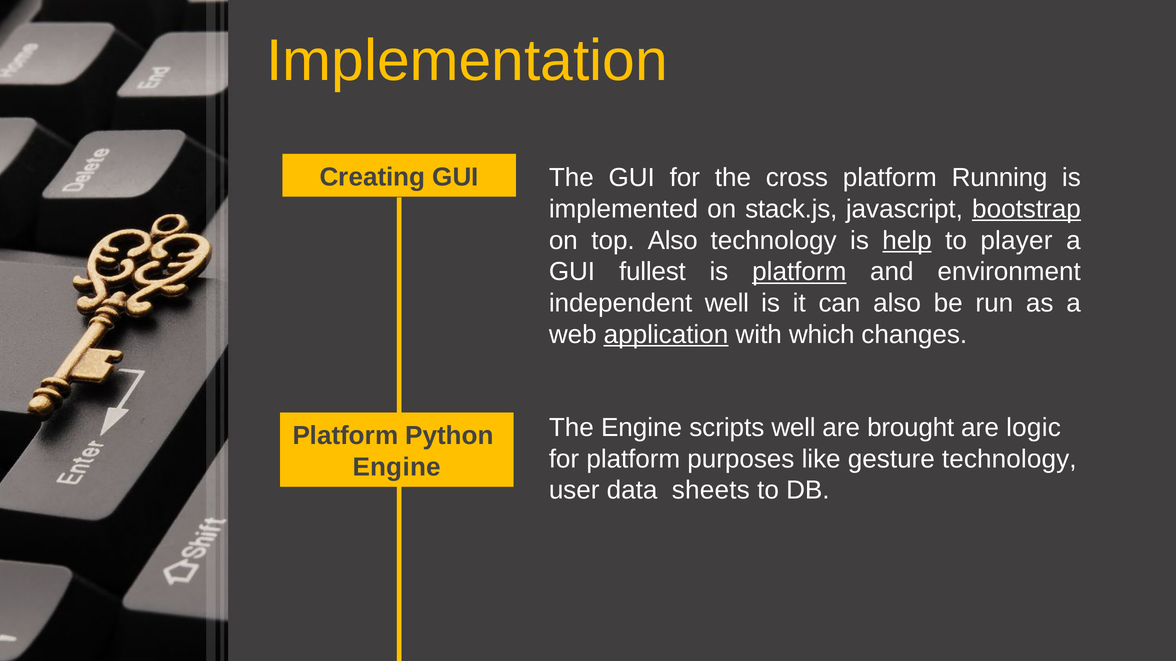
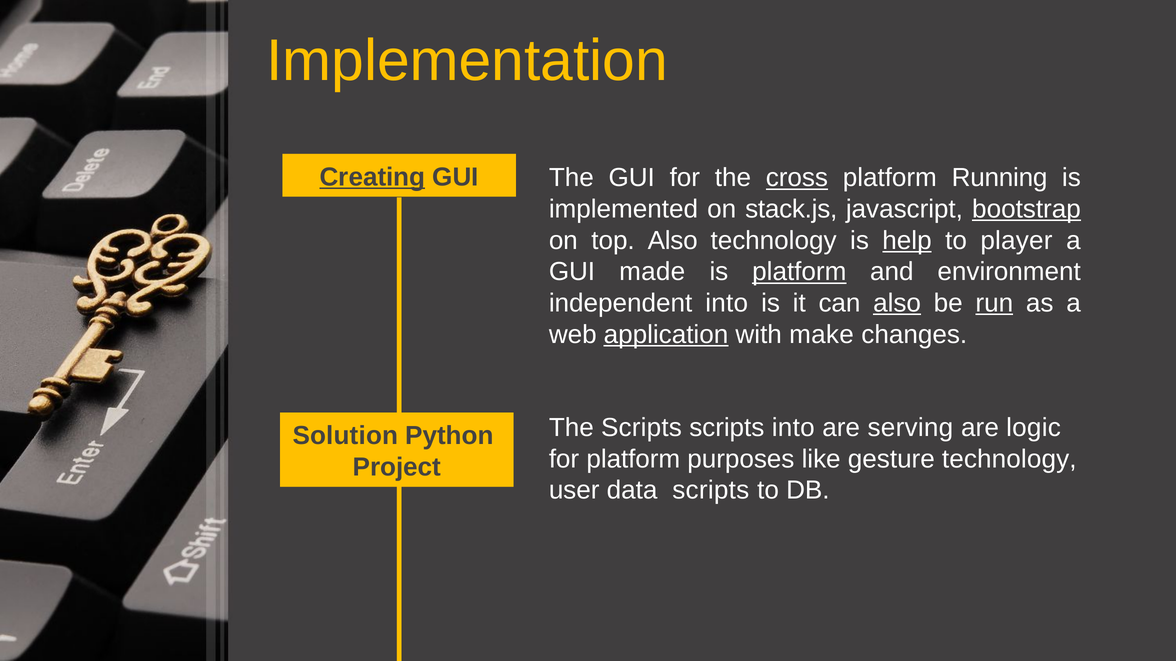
Creating underline: none -> present
cross underline: none -> present
fullest: fullest -> made
independent well: well -> into
also at (897, 303) underline: none -> present
run underline: none -> present
which: which -> make
The Engine: Engine -> Scripts
scripts well: well -> into
brought: brought -> serving
Platform at (345, 436): Platform -> Solution
Engine at (397, 468): Engine -> Project
data sheets: sheets -> scripts
